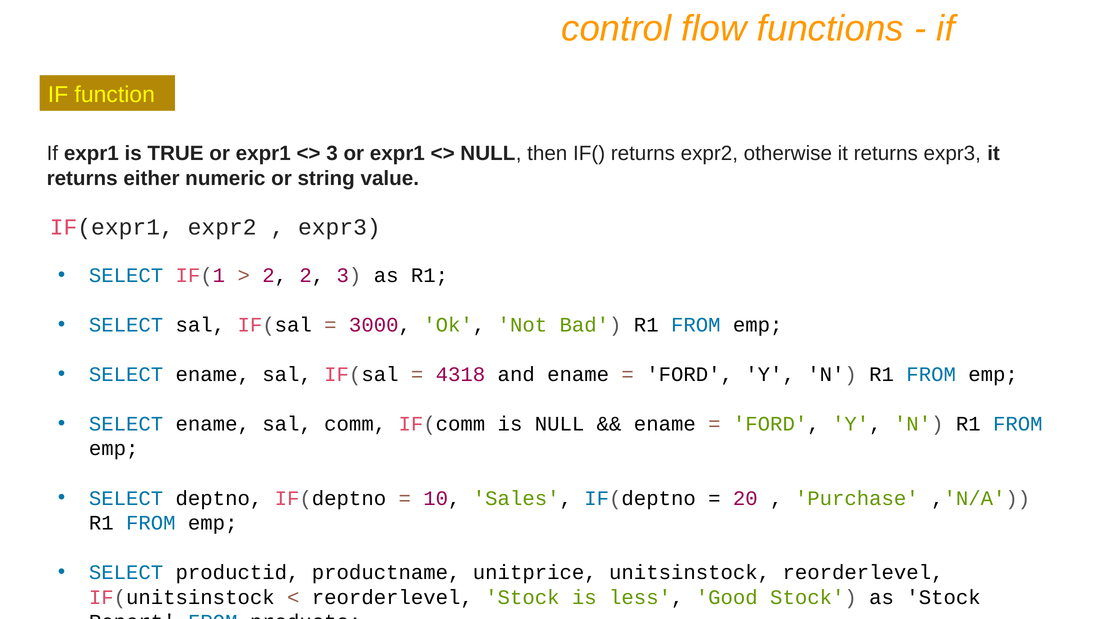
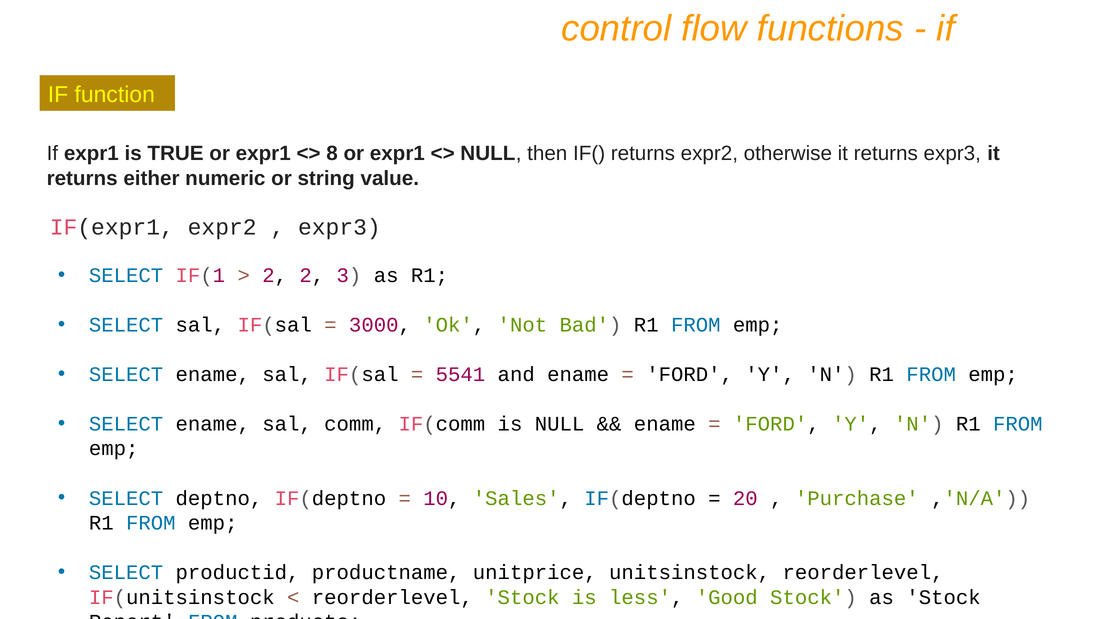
3 at (332, 154): 3 -> 8
4318: 4318 -> 5541
